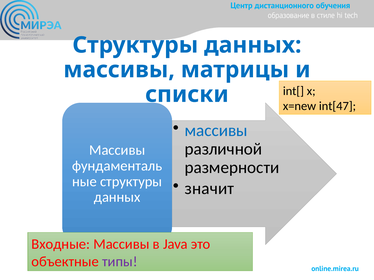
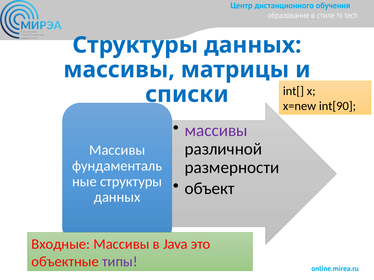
int[47: int[47 -> int[90
массивы at (216, 131) colour: blue -> purple
значит: значит -> объект
